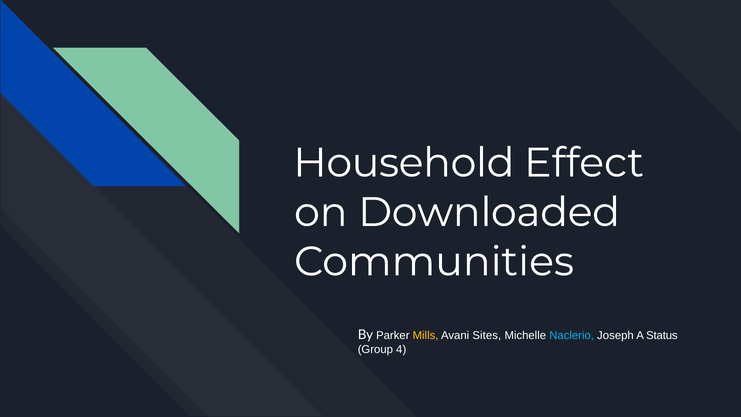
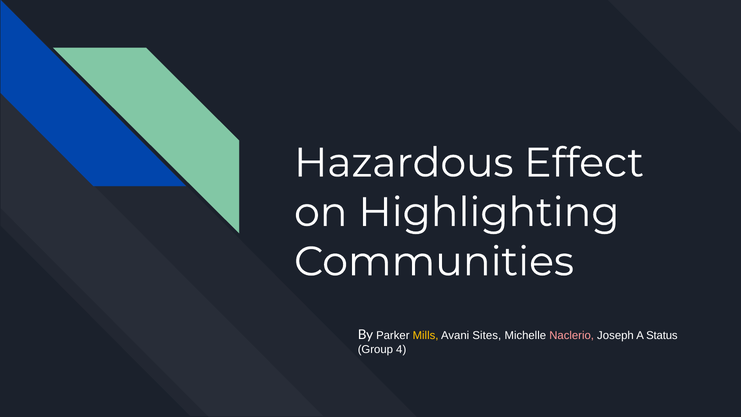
Household: Household -> Hazardous
Downloaded: Downloaded -> Highlighting
Naclerio colour: light blue -> pink
